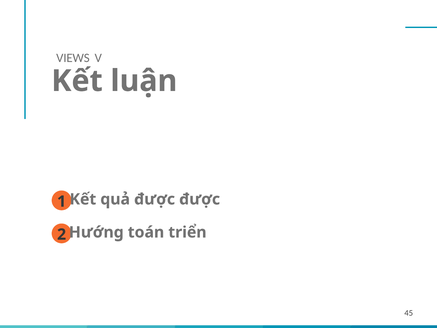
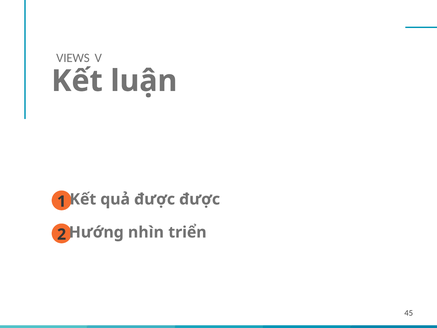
toán: toán -> nhìn
